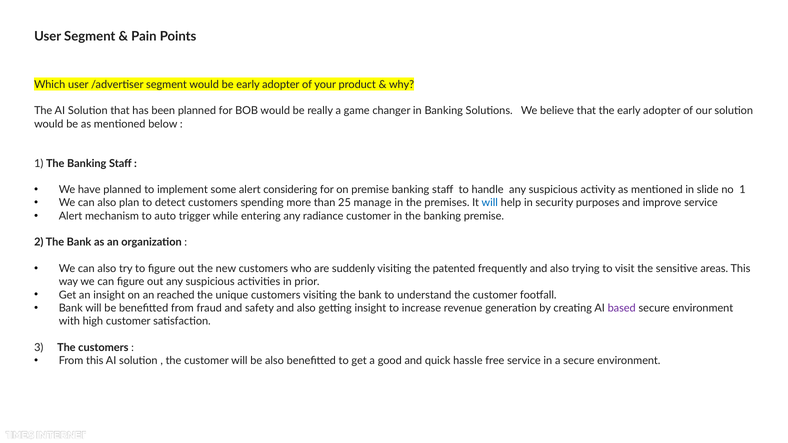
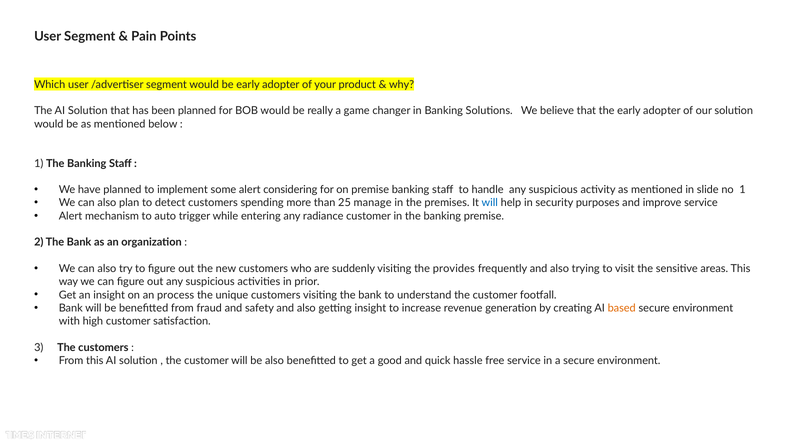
patented: patented -> provides
reached: reached -> process
based colour: purple -> orange
